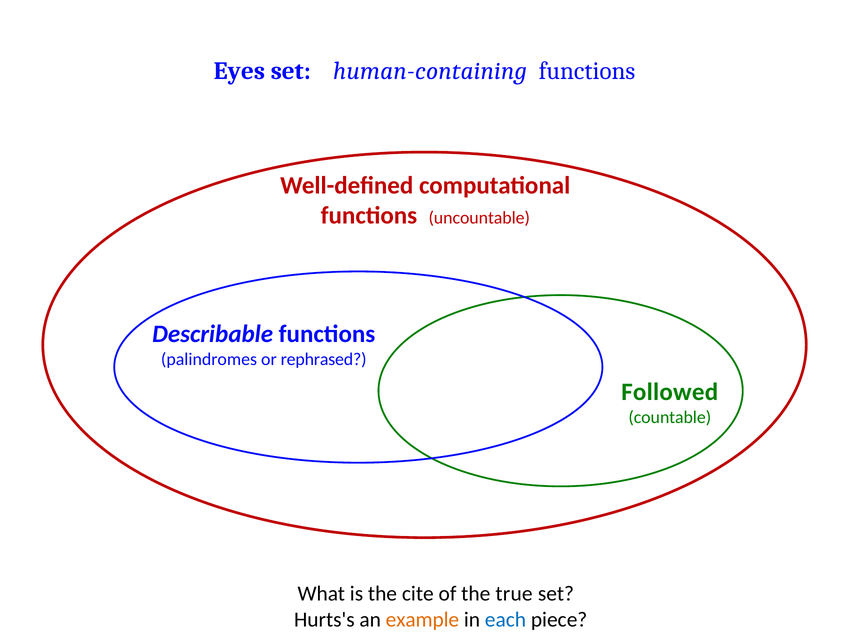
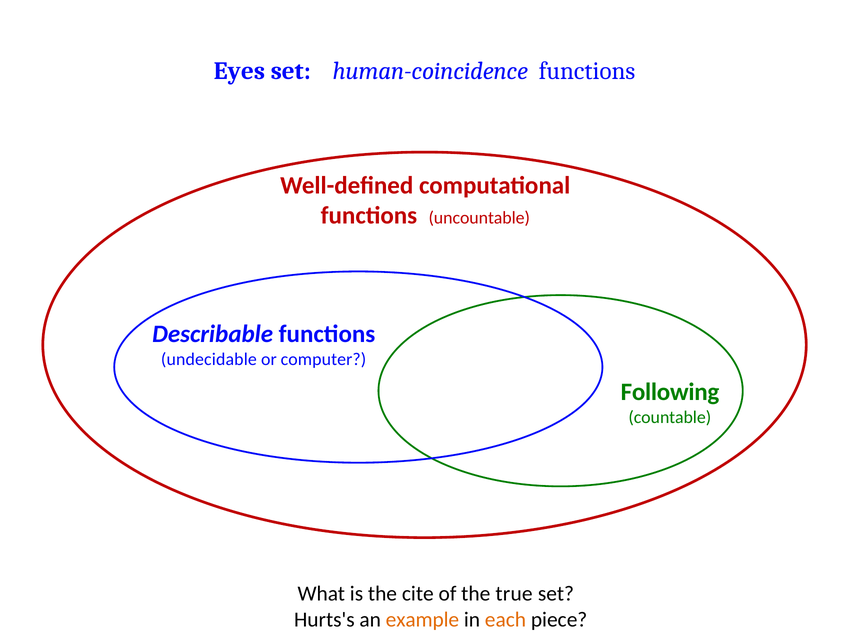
human-containing: human-containing -> human-coincidence
palindromes: palindromes -> undecidable
rephrased: rephrased -> computer
Followed: Followed -> Following
each colour: blue -> orange
